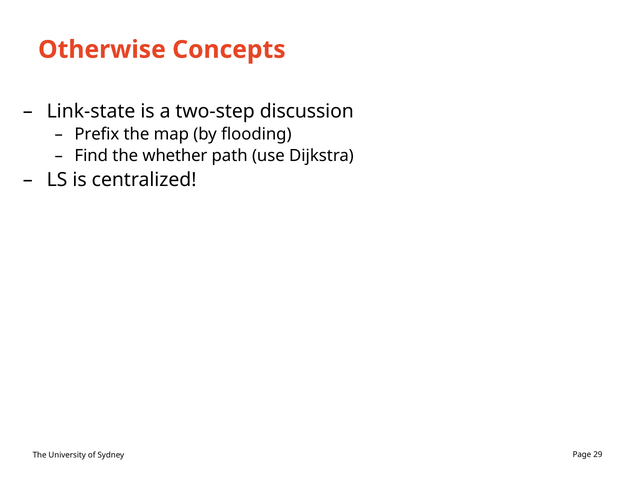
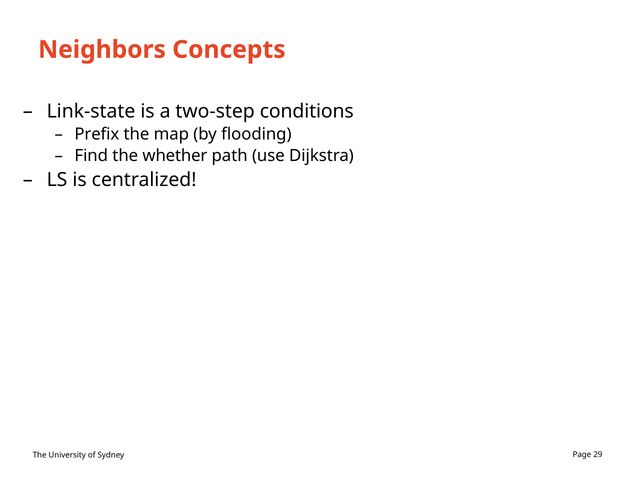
Otherwise: Otherwise -> Neighbors
discussion: discussion -> conditions
